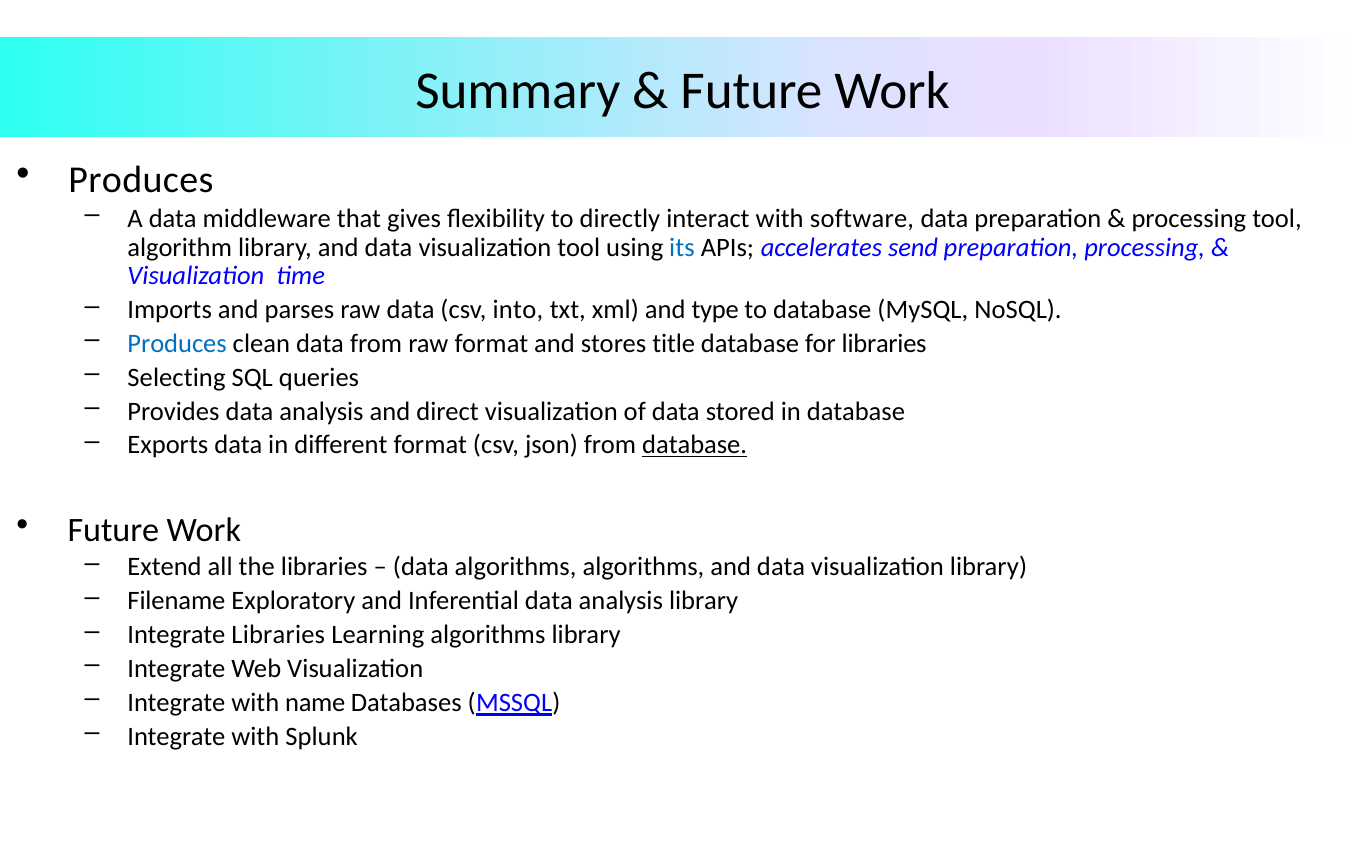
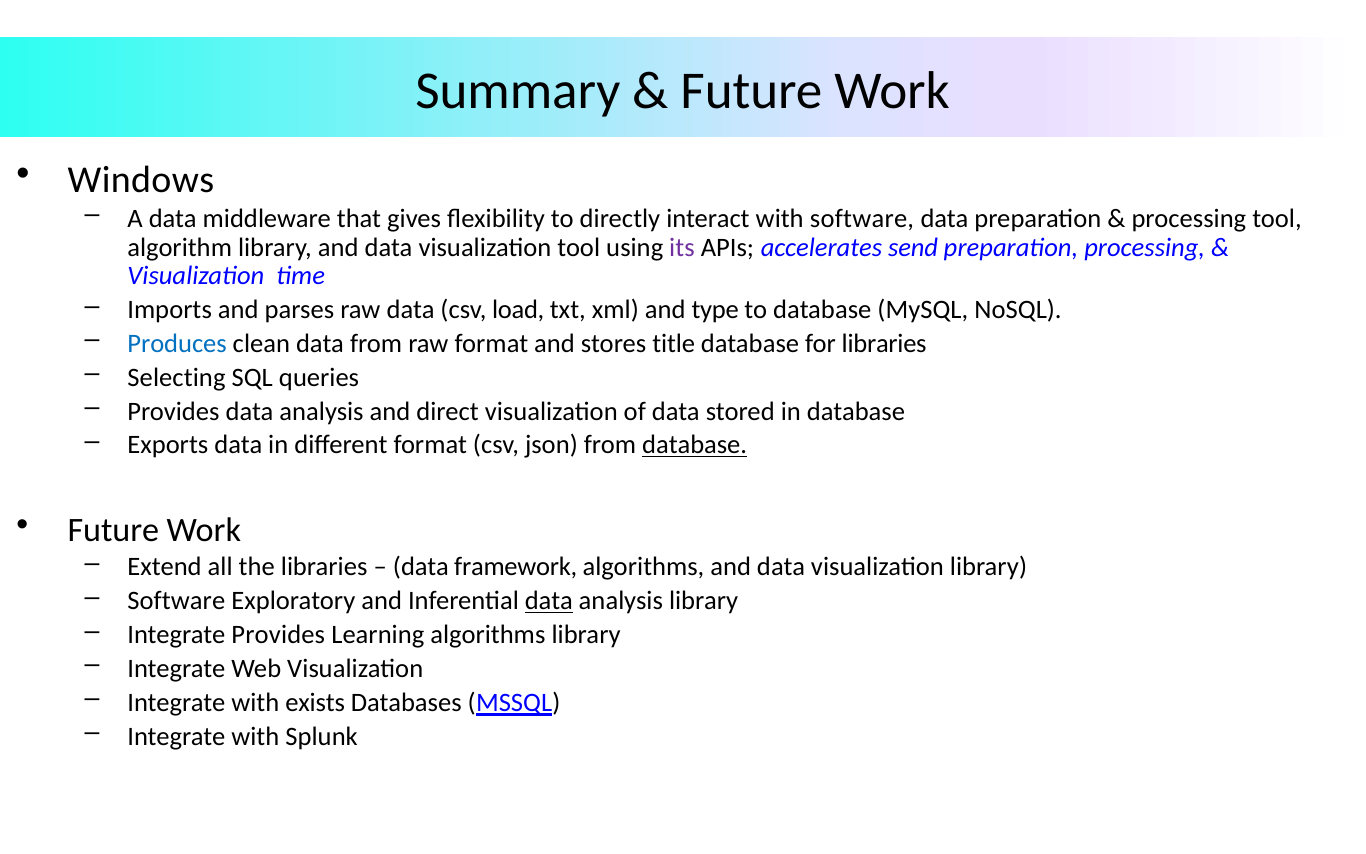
Produces at (141, 180): Produces -> Windows
its colour: blue -> purple
into: into -> load
data algorithms: algorithms -> framework
Filename at (176, 601): Filename -> Software
data at (549, 601) underline: none -> present
Integrate Libraries: Libraries -> Provides
name: name -> exists
